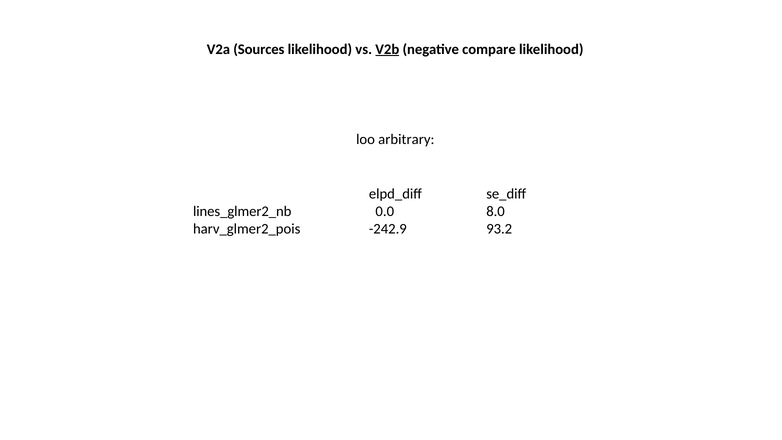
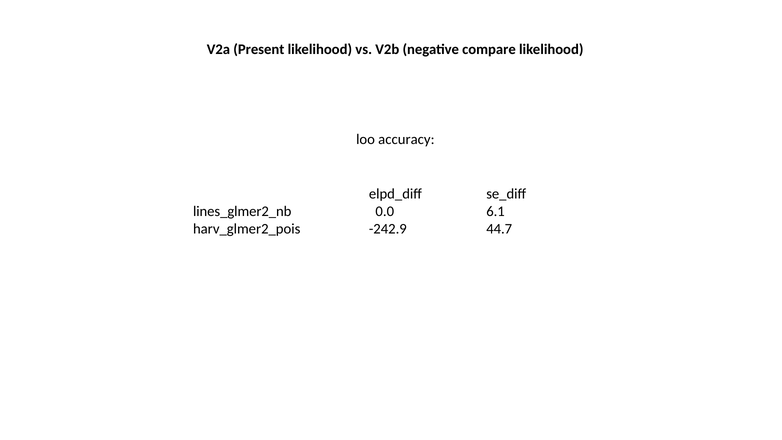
Sources: Sources -> Present
V2b underline: present -> none
arbitrary: arbitrary -> accuracy
8.0: 8.0 -> 6.1
93.2: 93.2 -> 44.7
